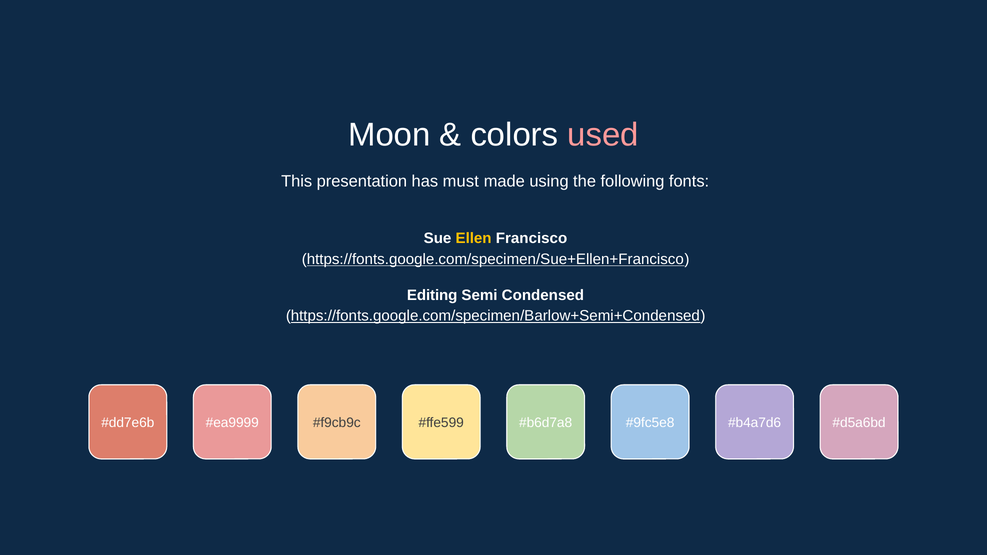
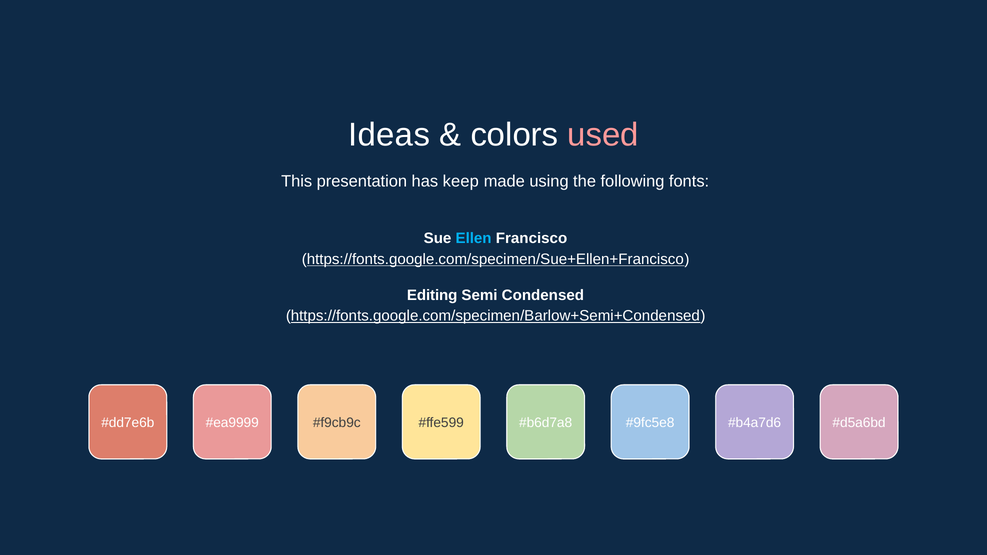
Moon: Moon -> Ideas
must: must -> keep
Ellen colour: yellow -> light blue
